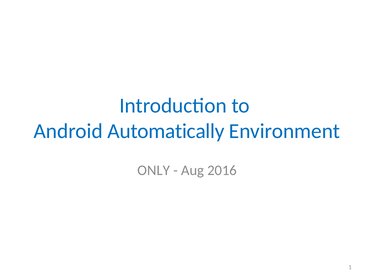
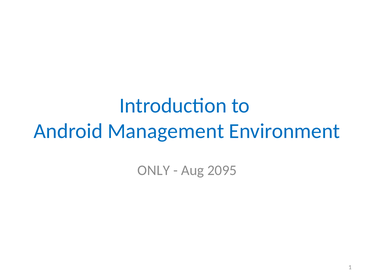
Automatically: Automatically -> Management
2016: 2016 -> 2095
